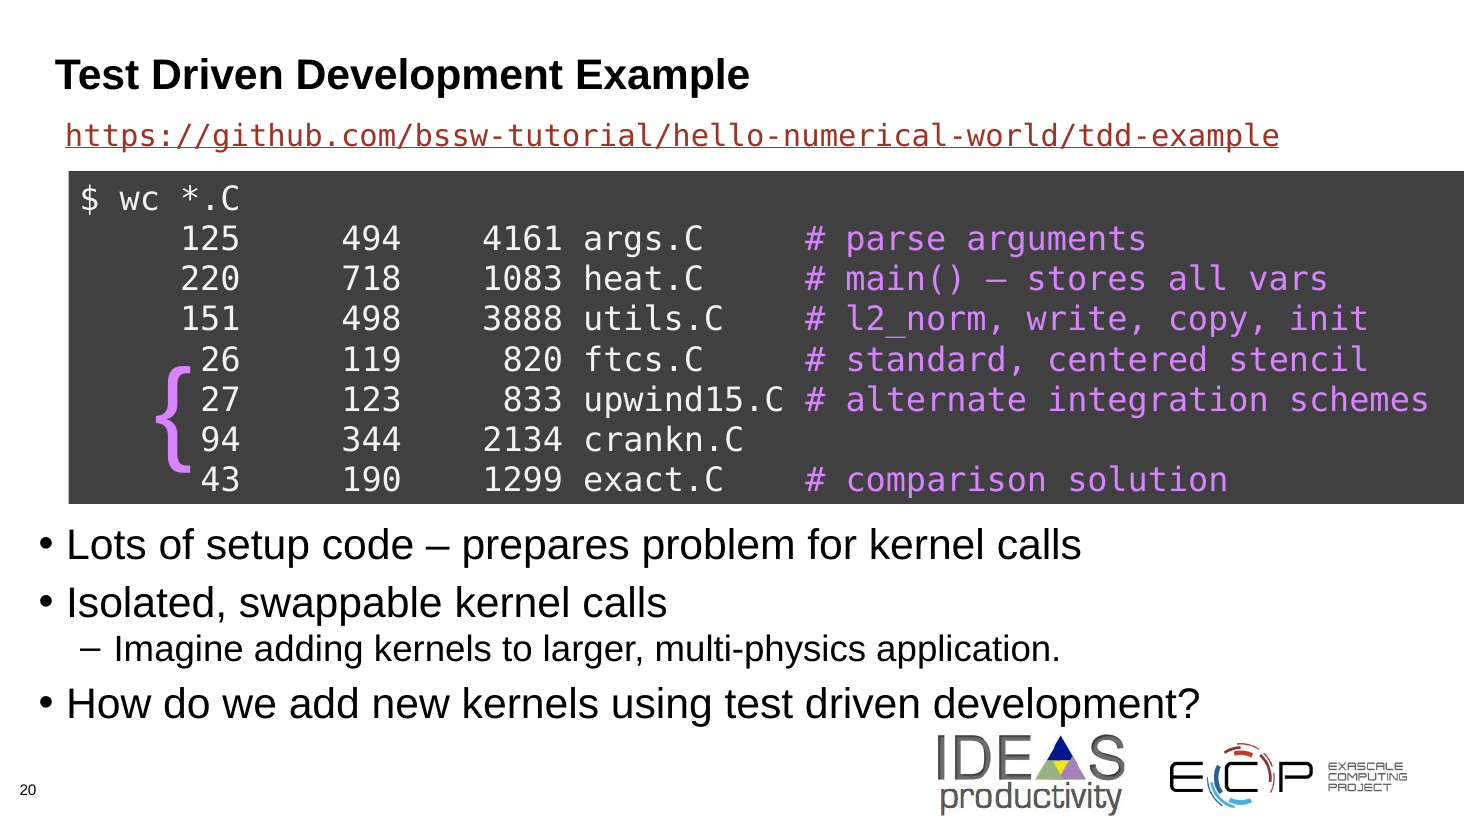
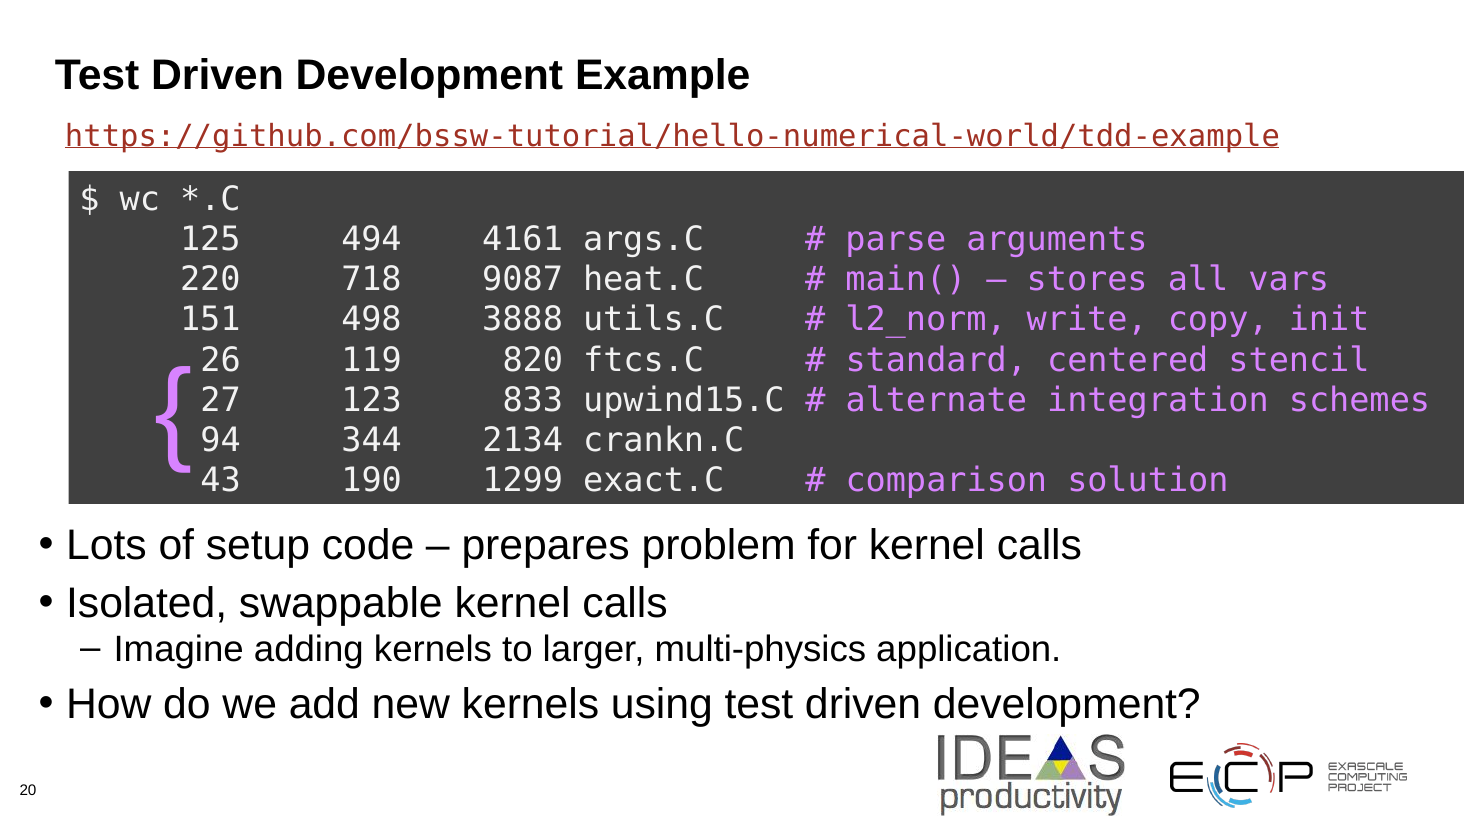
1083: 1083 -> 9087
